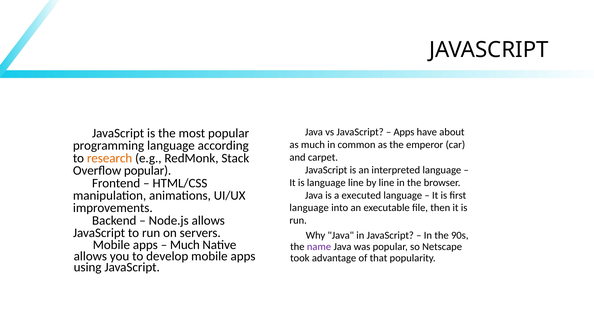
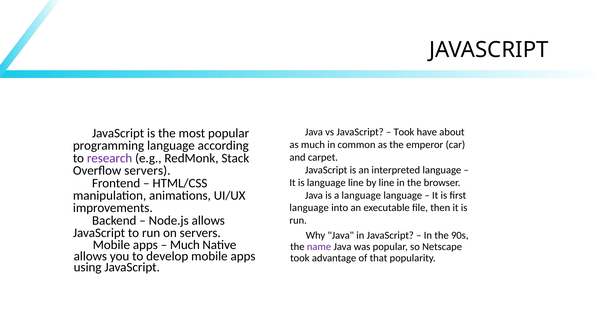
Apps at (404, 132): Apps -> Took
research colour: orange -> purple
Overflow popular: popular -> servers
a executed: executed -> language
